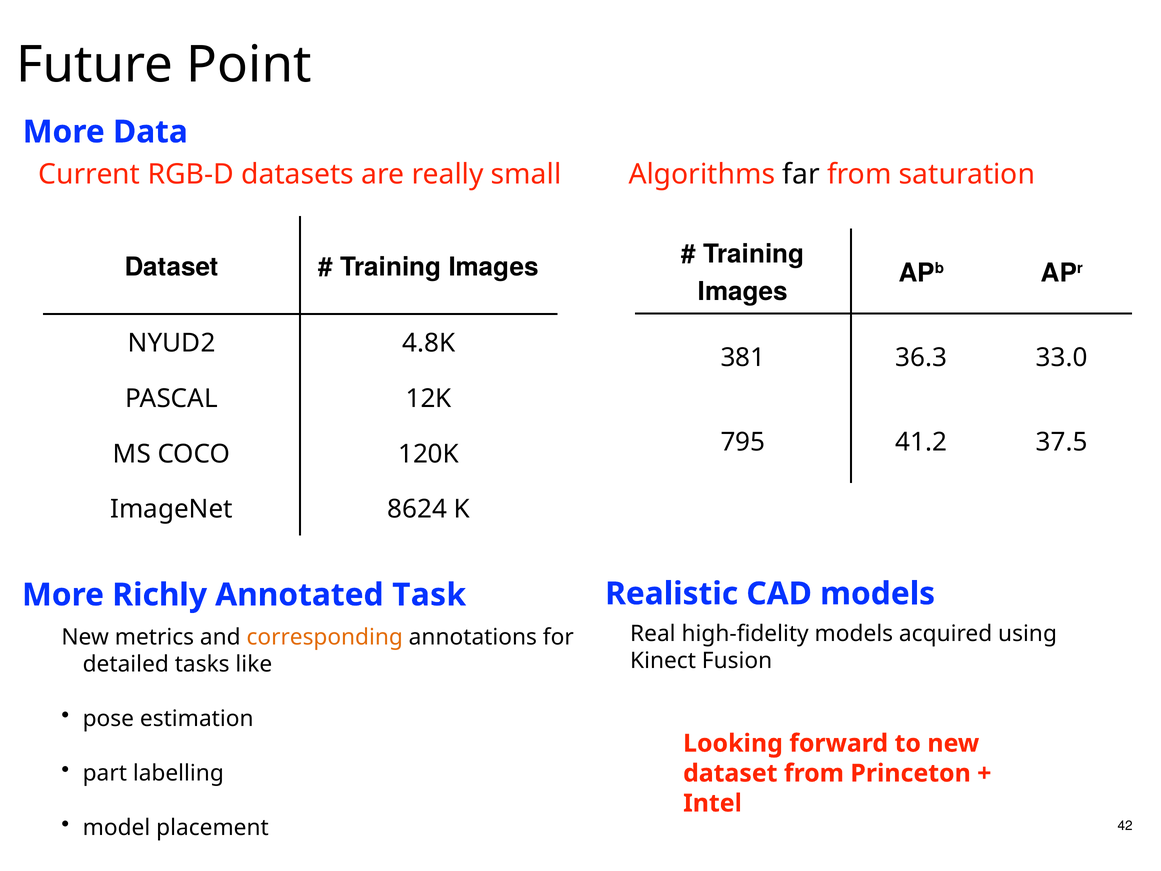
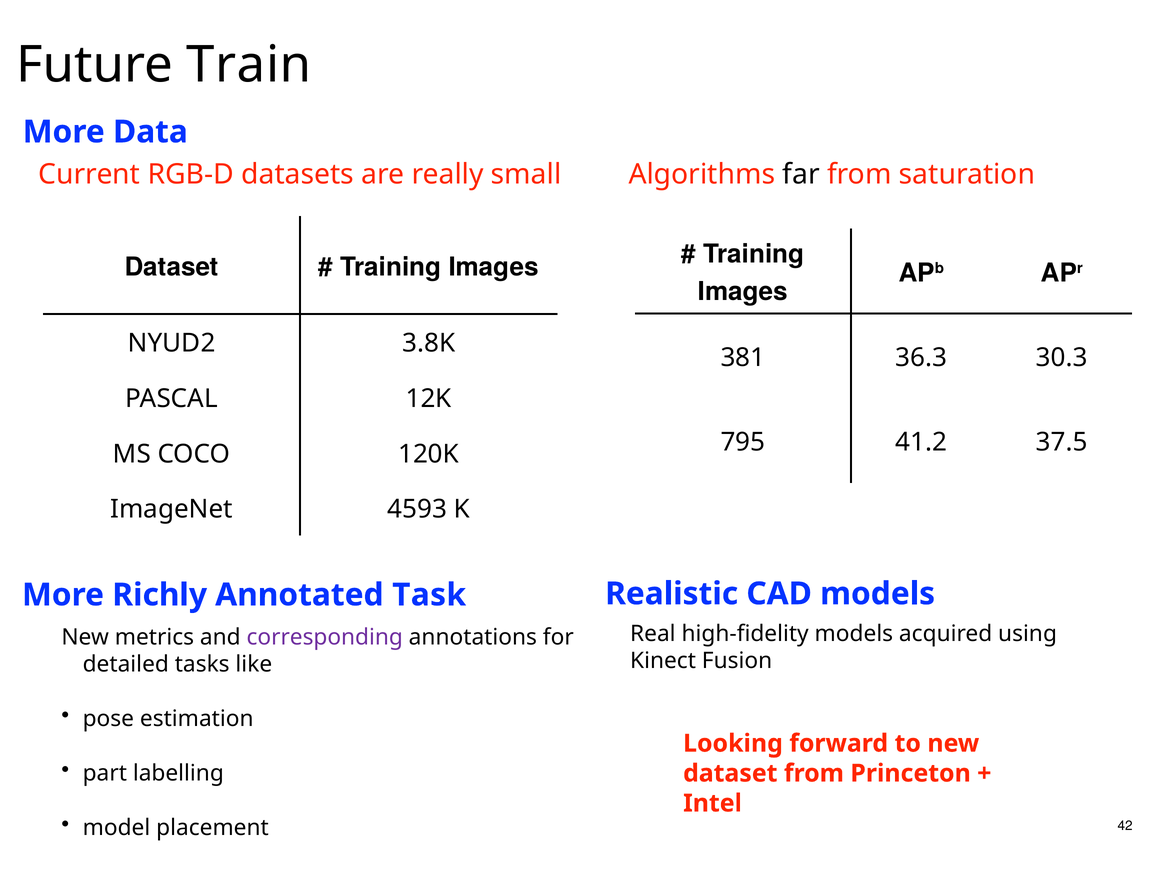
Point: Point -> Train
4.8K: 4.8K -> 3.8K
33.0: 33.0 -> 30.3
8624: 8624 -> 4593
corresponding colour: orange -> purple
